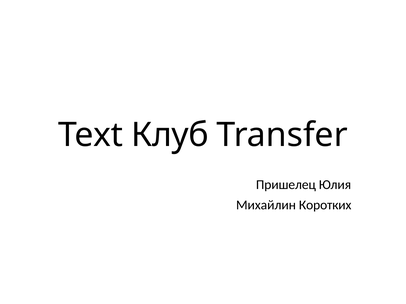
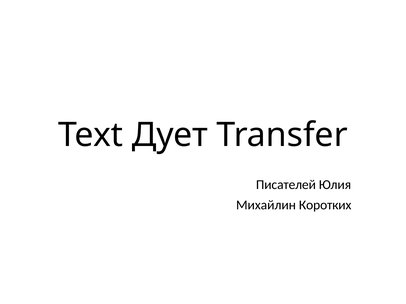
Клуб: Клуб -> Дует
Пришелец: Пришелец -> Писателей
